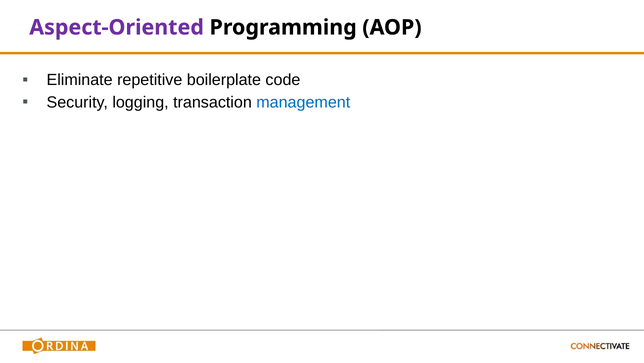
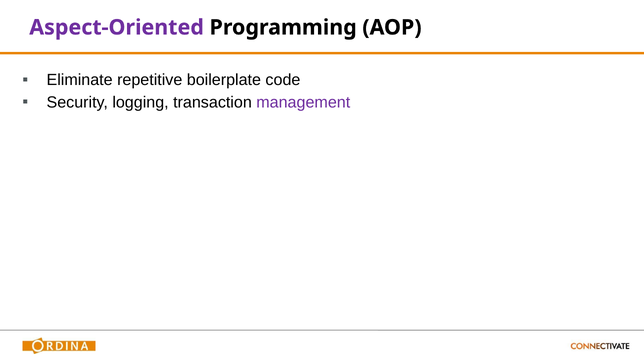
management colour: blue -> purple
